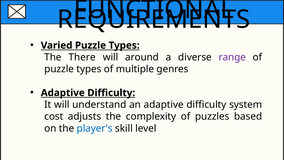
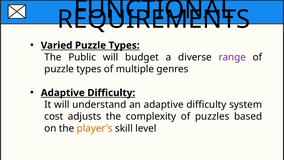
There: There -> Public
around: around -> budget
player's colour: blue -> orange
